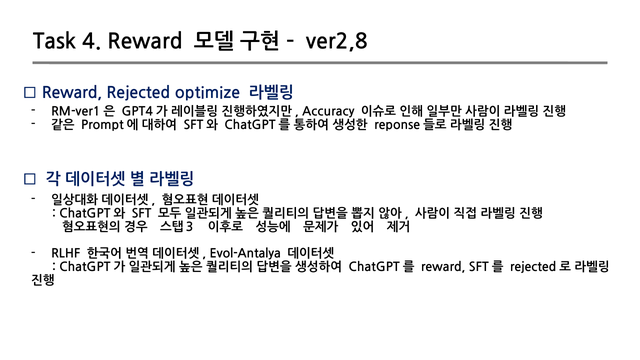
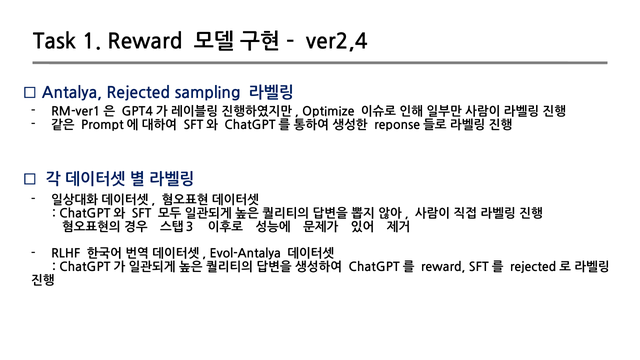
4: 4 -> 1
ver2,8: ver2,8 -> ver2,4
Reward at (72, 93): Reward -> Antalya
optimize: optimize -> sampling
Accuracy: Accuracy -> Optimize
